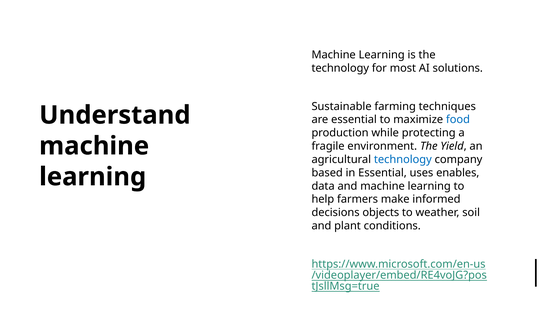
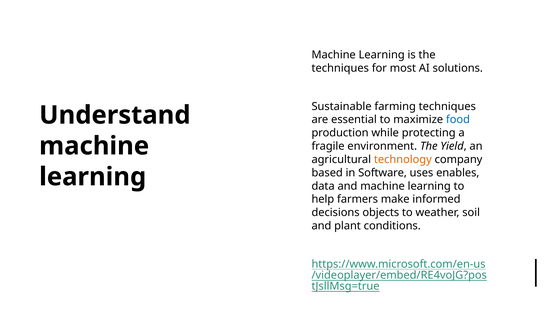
technology at (340, 68): technology -> techniques
technology at (403, 159) colour: blue -> orange
in Essential: Essential -> Software
